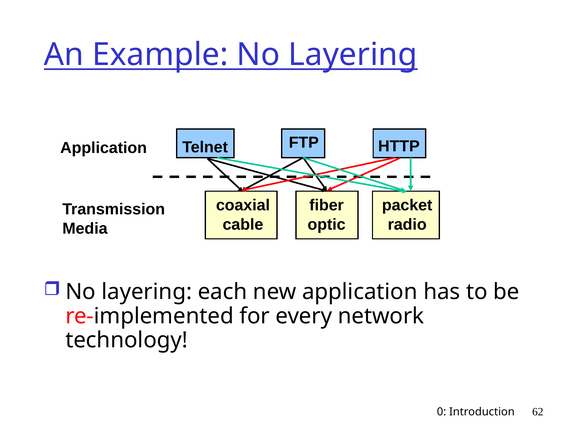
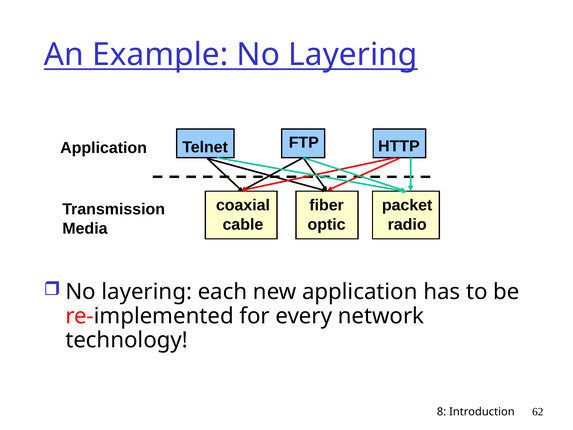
0: 0 -> 8
